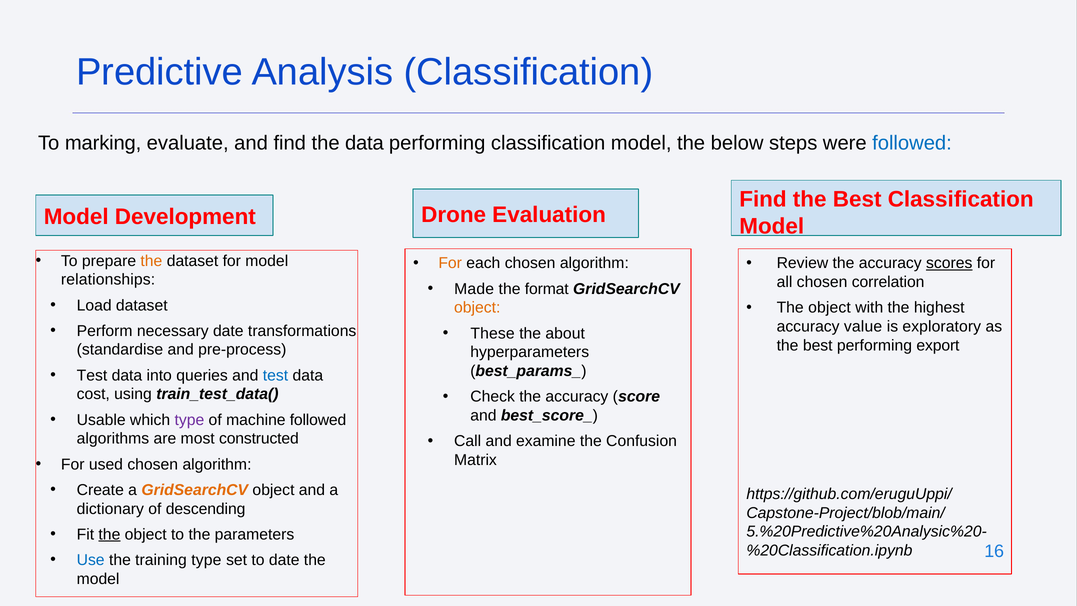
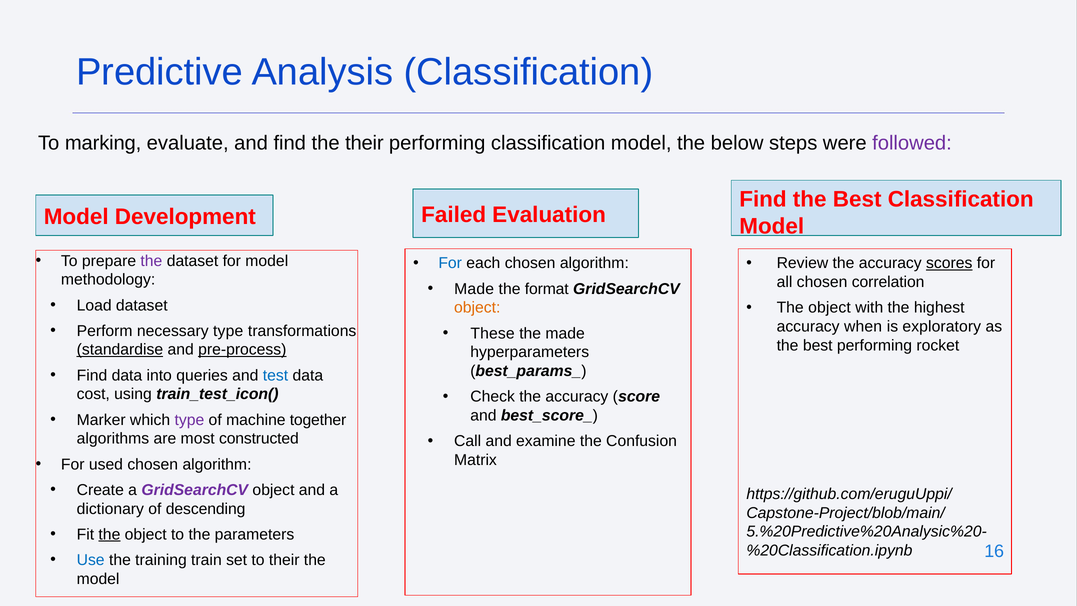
the data: data -> their
followed at (912, 143) colour: blue -> purple
Drone: Drone -> Failed
the at (151, 261) colour: orange -> purple
For at (450, 263) colour: orange -> blue
relationships: relationships -> methodology
value: value -> when
necessary date: date -> type
the about: about -> made
export: export -> rocket
standardise underline: none -> present
pre-process underline: none -> present
Test at (92, 375): Test -> Find
train_test_data(: train_test_data( -> train_test_icon(
Usable: Usable -> Marker
machine followed: followed -> together
GridSearchCV at (195, 490) colour: orange -> purple
training type: type -> train
to date: date -> their
